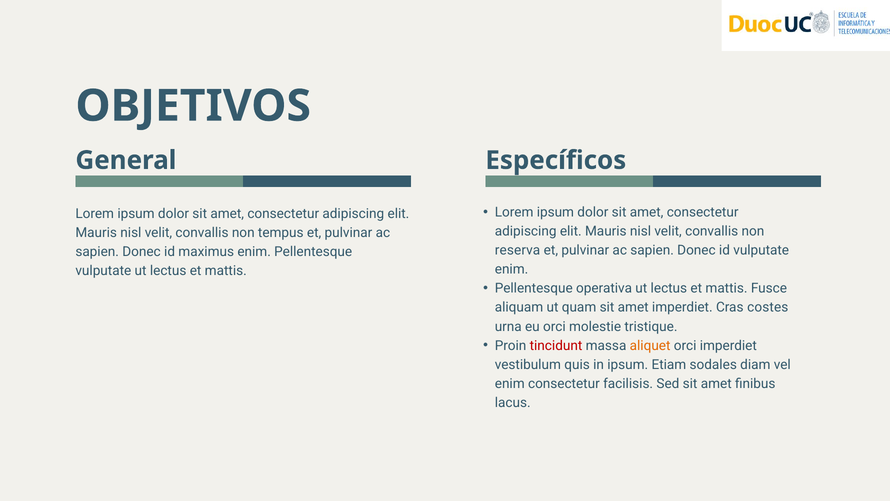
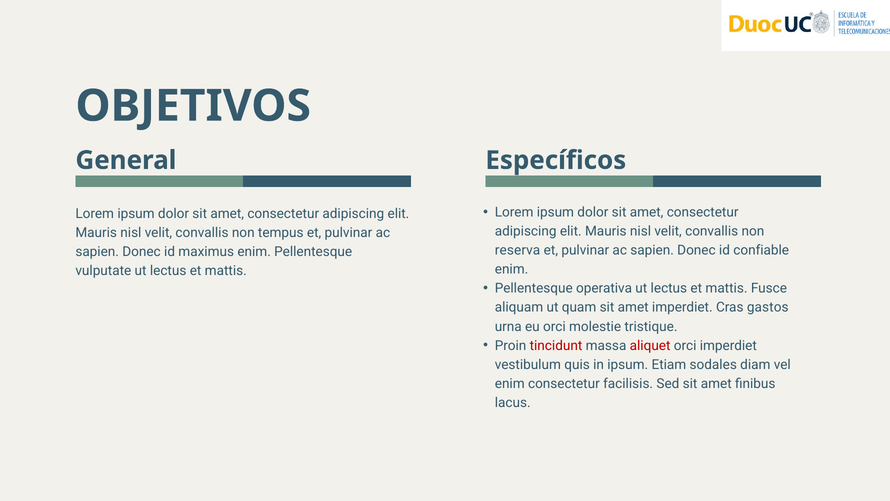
id vulputate: vulputate -> confiable
costes: costes -> gastos
aliquet colour: orange -> red
